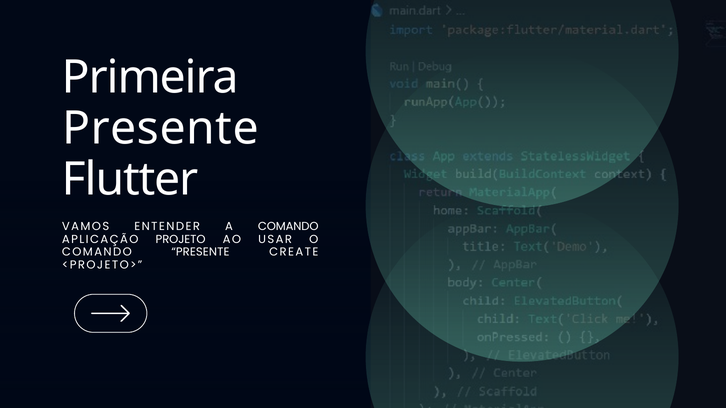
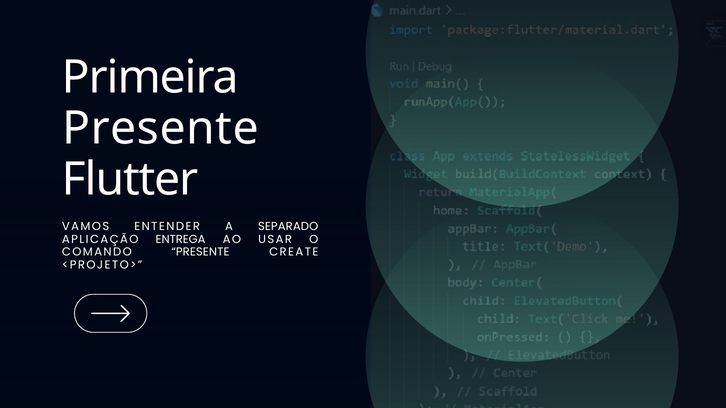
A COMANDO: COMANDO -> SEPARADO
PROJETO: PROJETO -> ENTREGA
